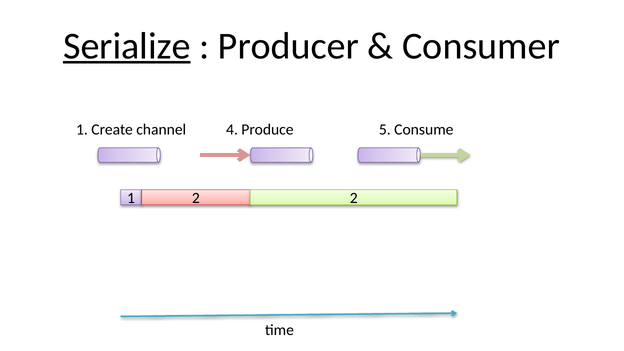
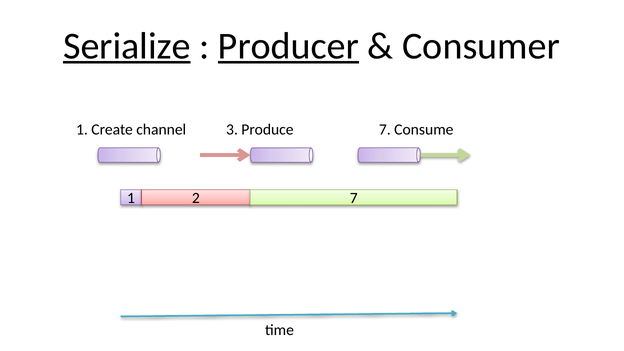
Producer underline: none -> present
4: 4 -> 3
Produce 5: 5 -> 7
2 2: 2 -> 7
